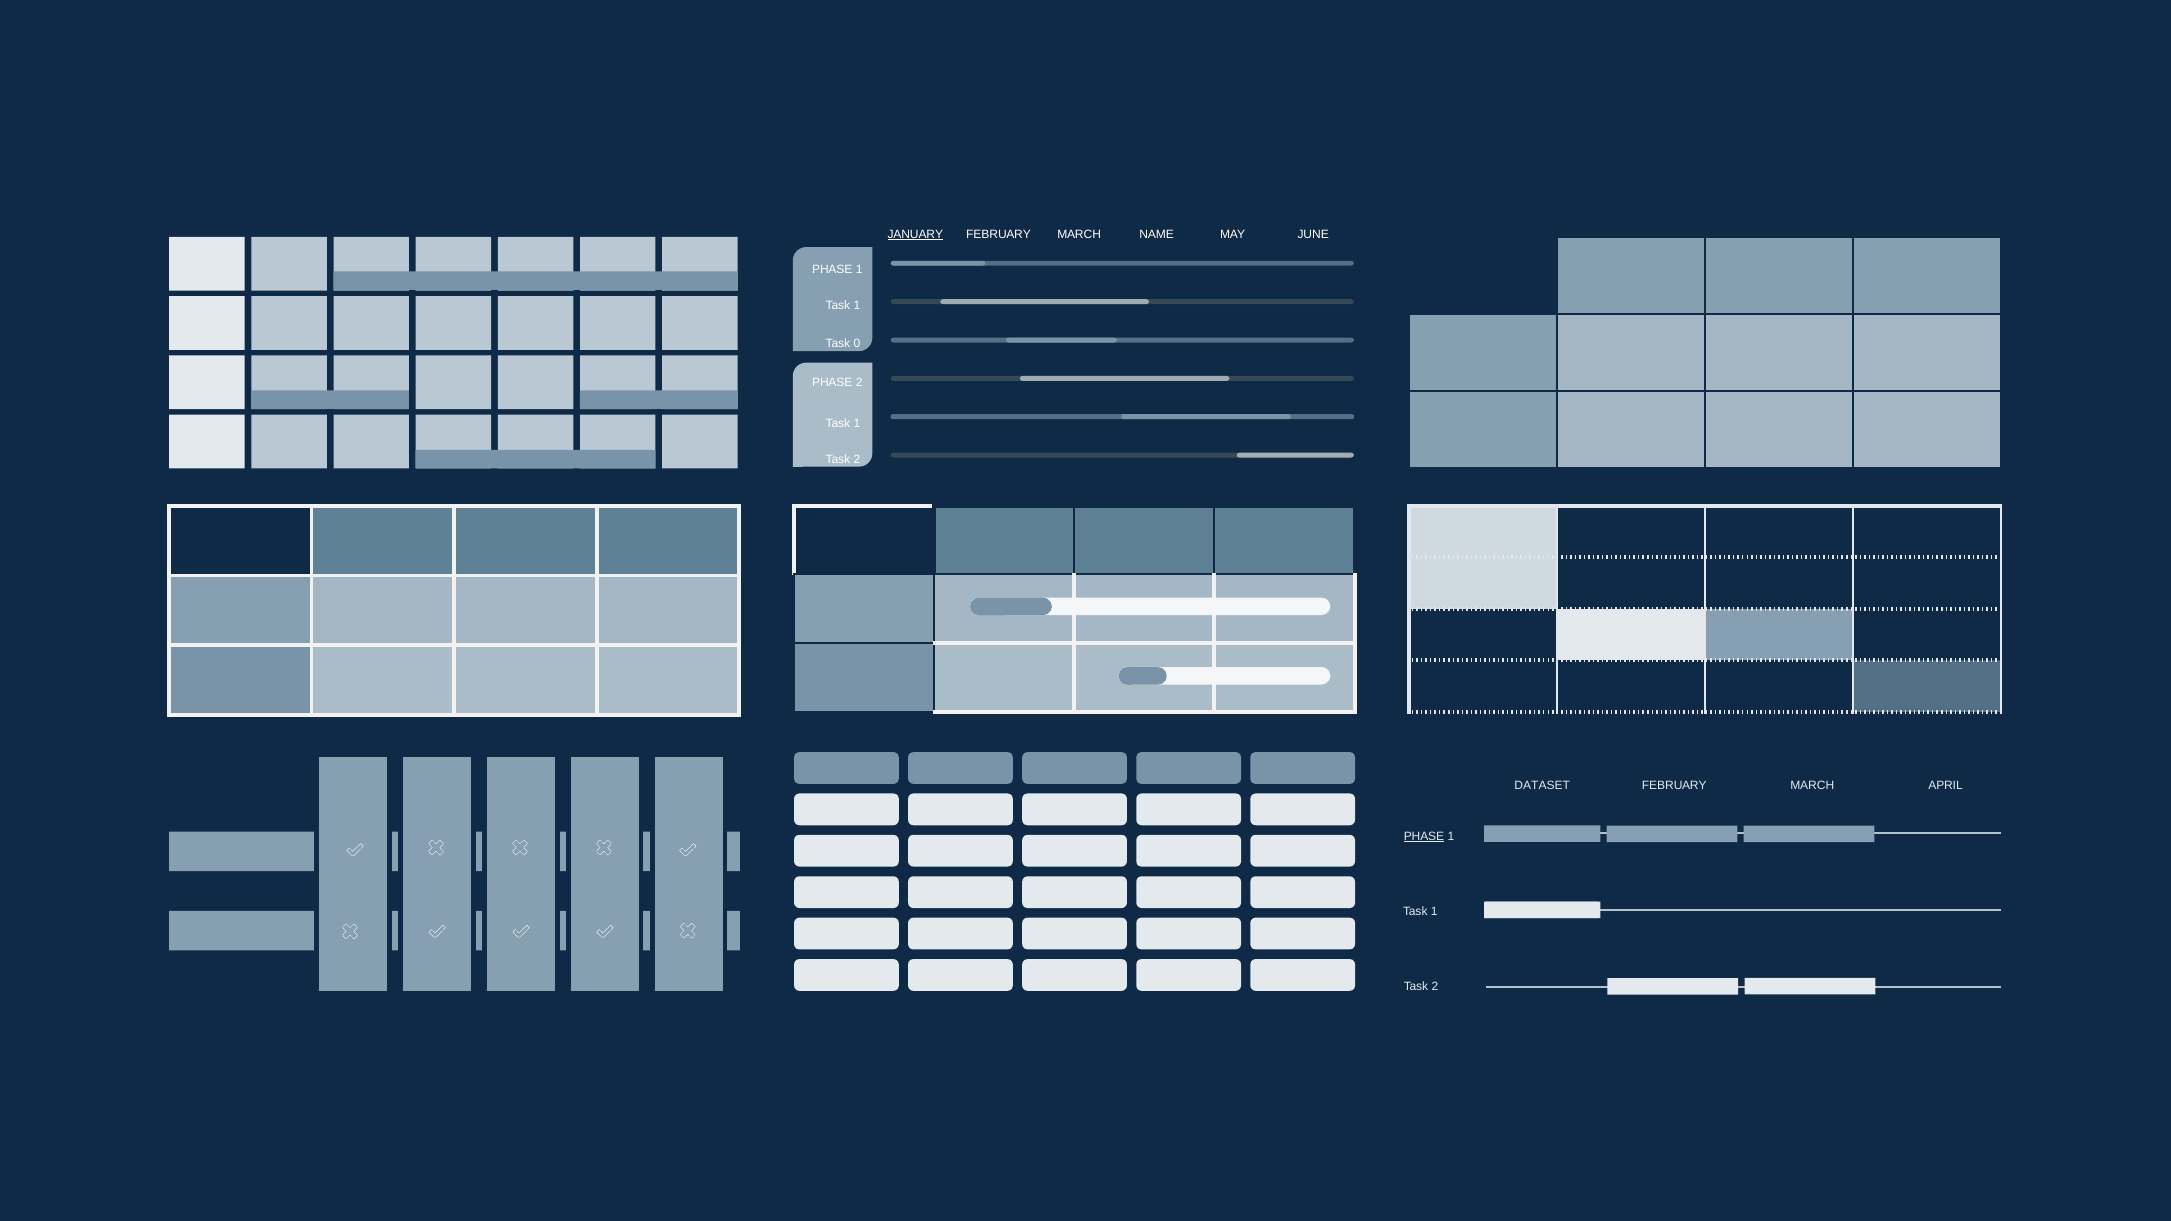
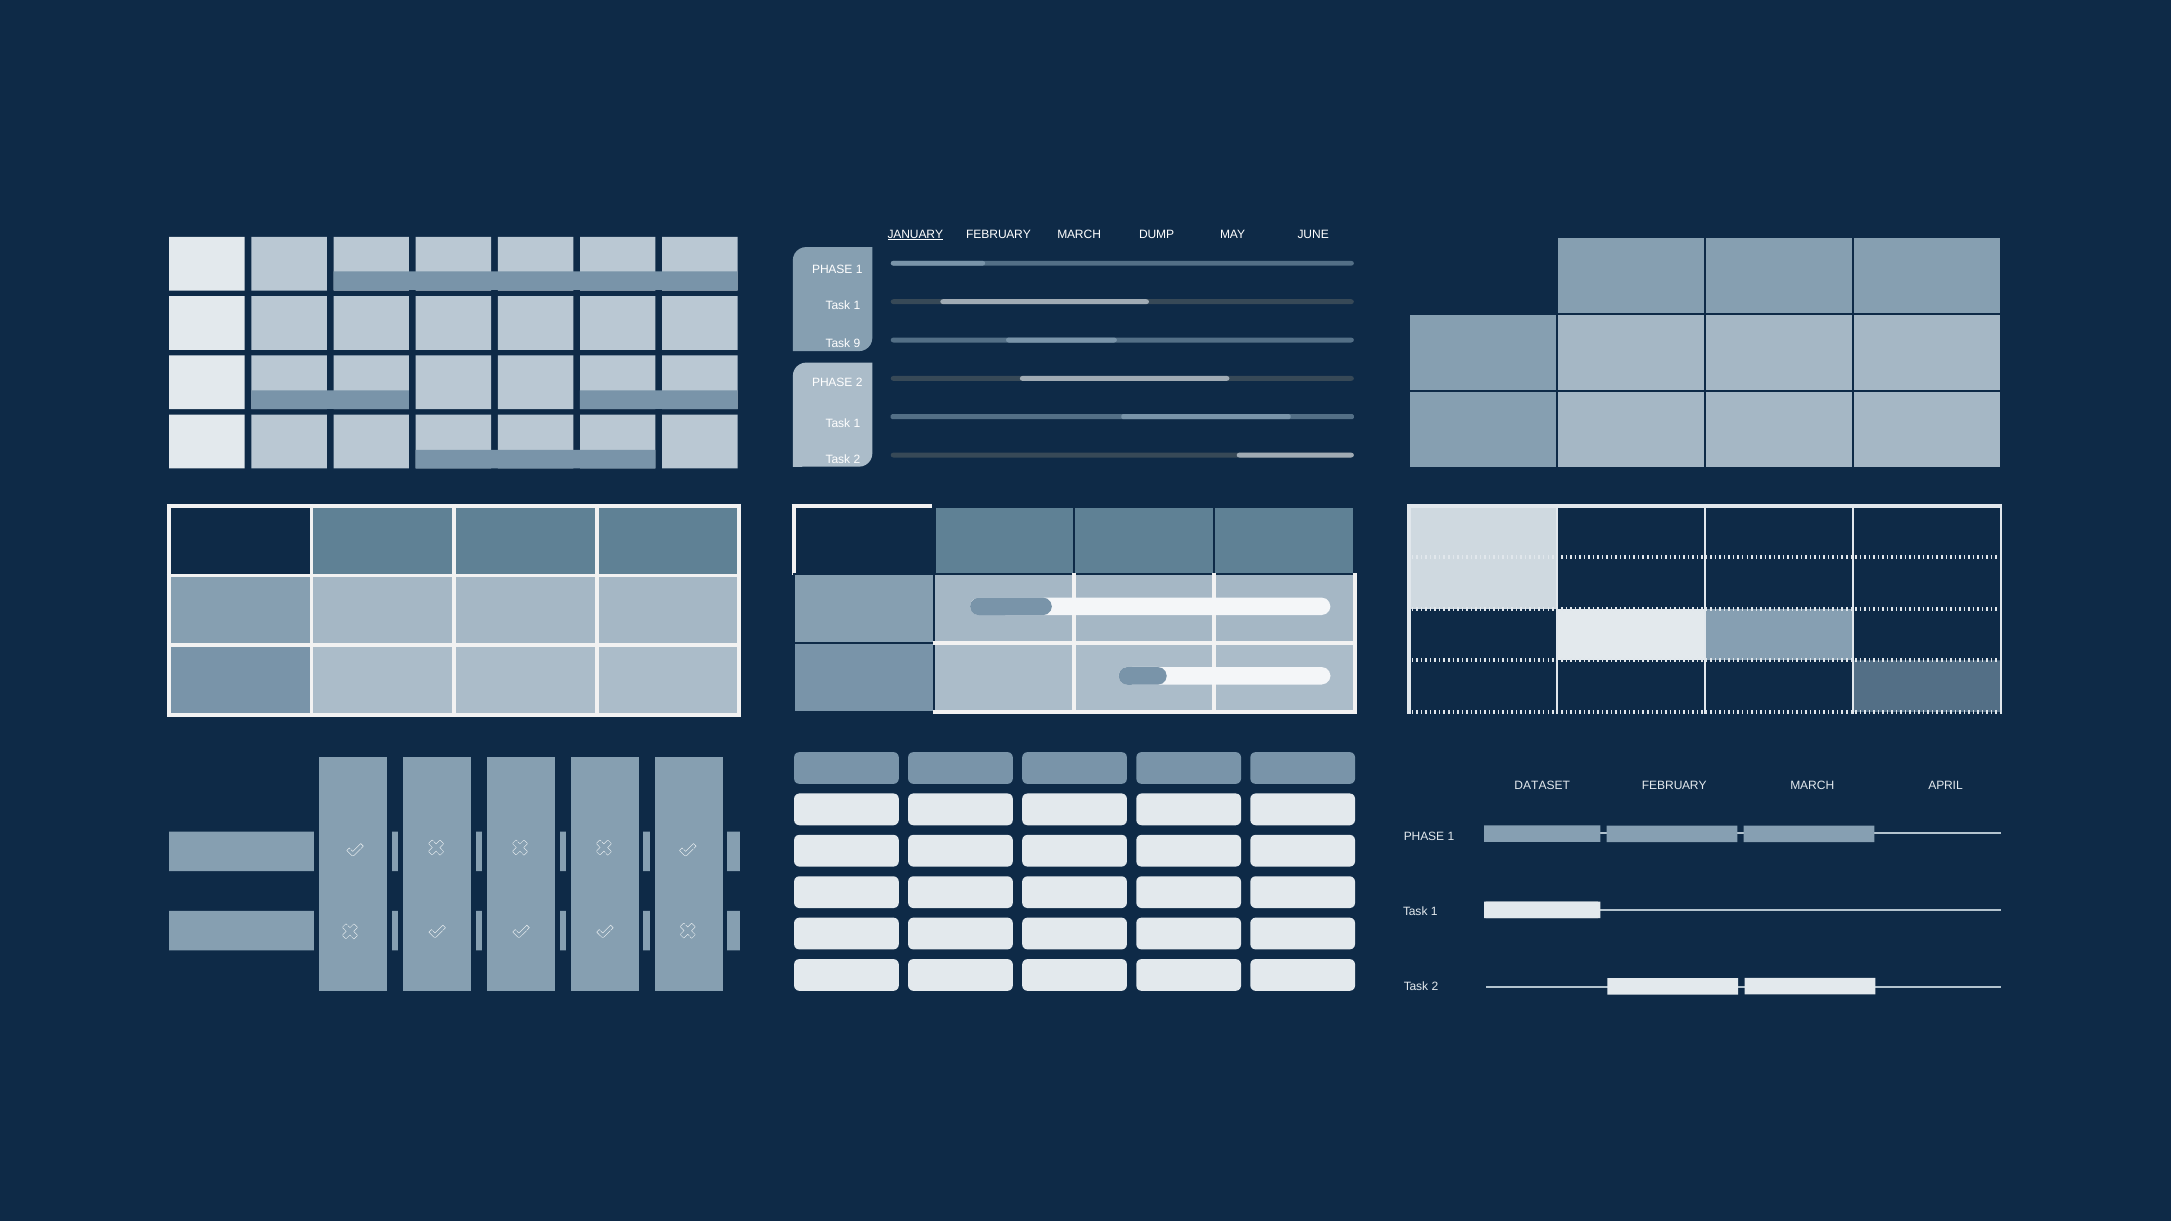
NAME: NAME -> DUMP
0: 0 -> 9
PHASE at (1424, 836) underline: present -> none
